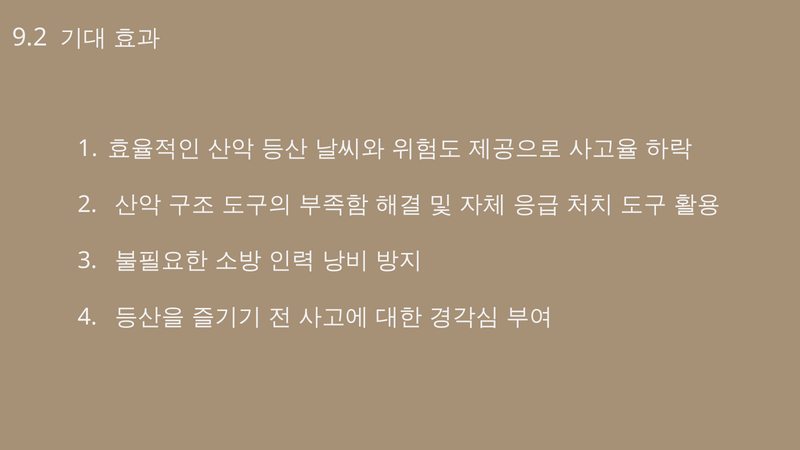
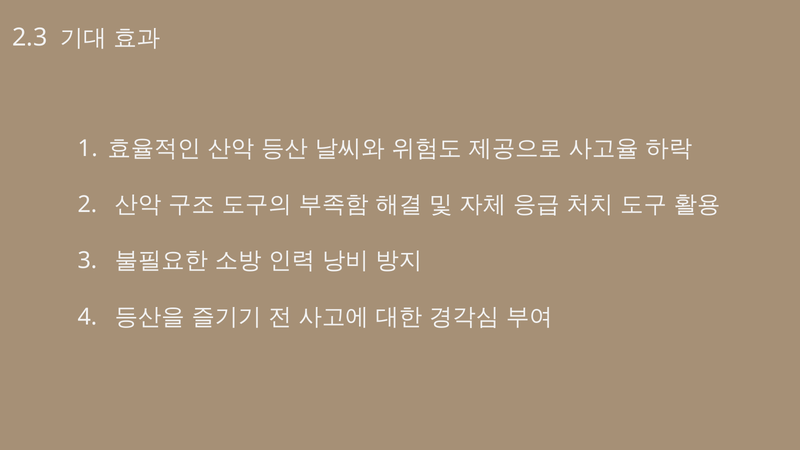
9.2: 9.2 -> 2.3
